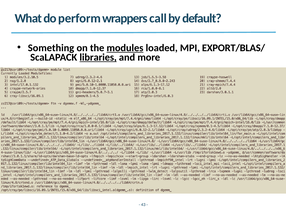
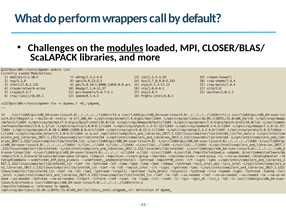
Something: Something -> Challenges
EXPORT/BLAS/: EXPORT/BLAS/ -> CLOSER/BLAS/
libraries underline: present -> none
